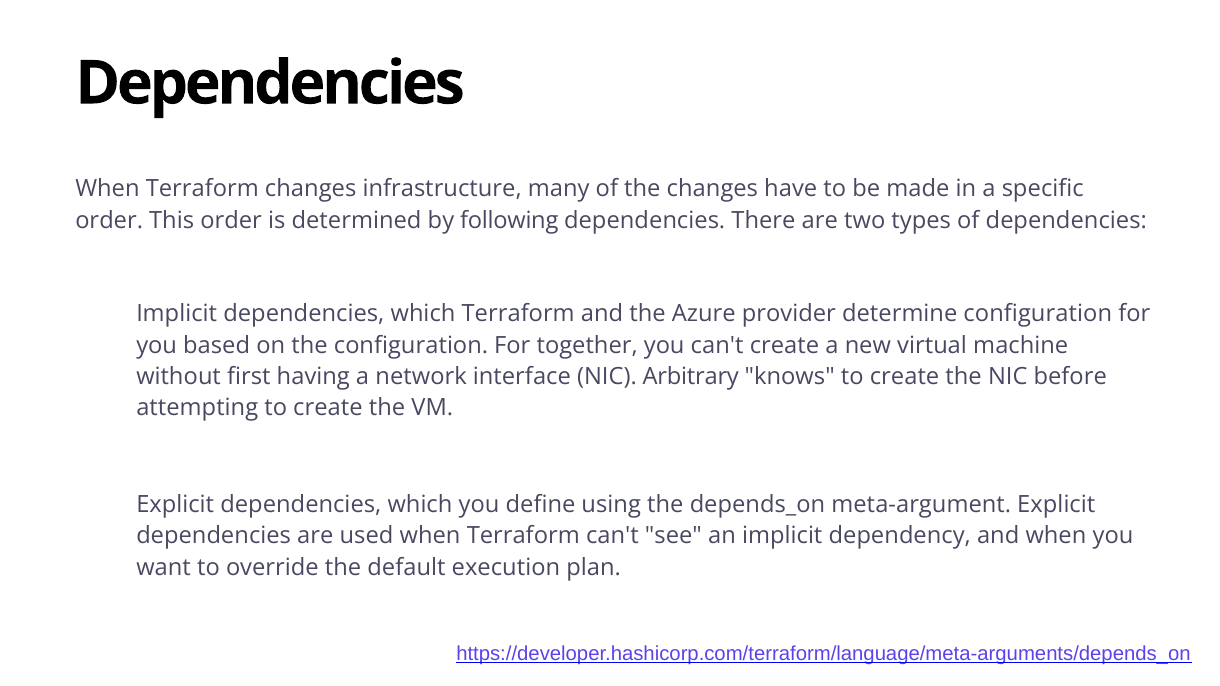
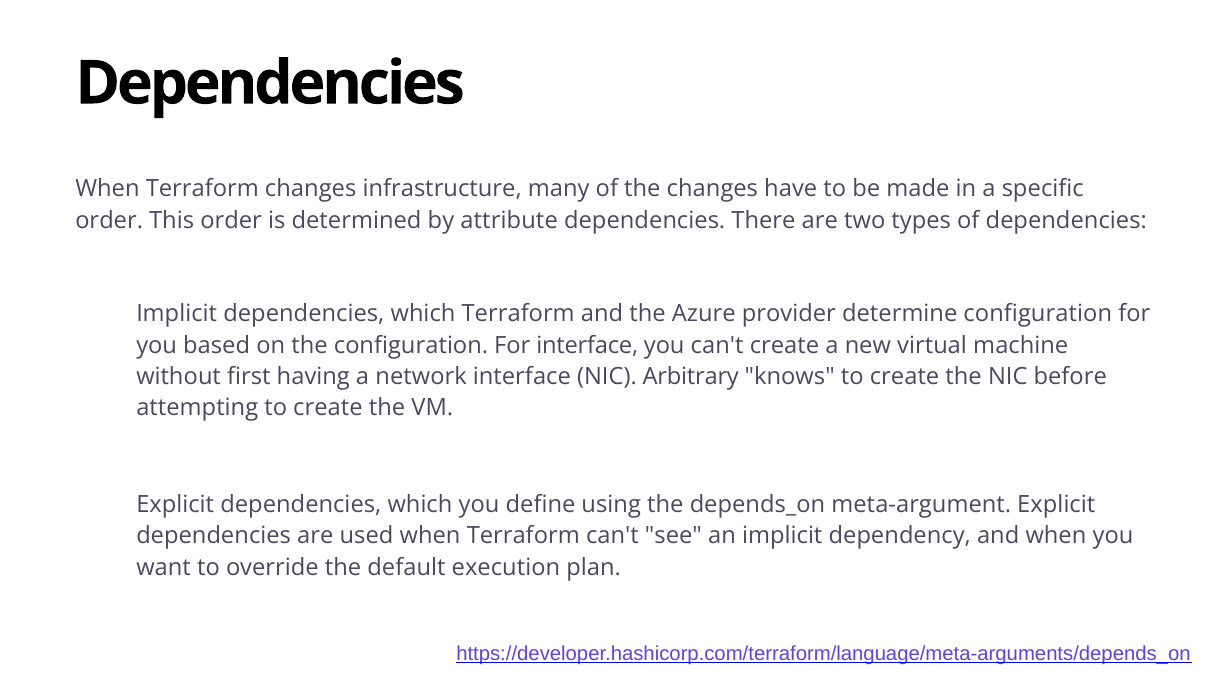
following: following -> attribute
For together: together -> interface
